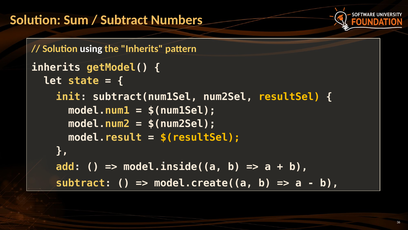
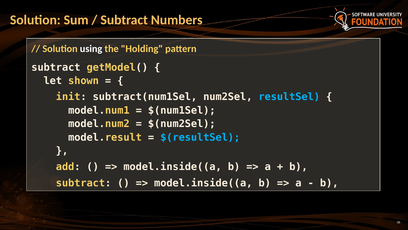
the Inherits: Inherits -> Holding
inherits at (56, 67): inherits -> subtract
state: state -> shown
resultSel colour: yellow -> light blue
$(resultSel colour: yellow -> light blue
model.create((a at (203, 183): model.create((a -> model.inside((a
